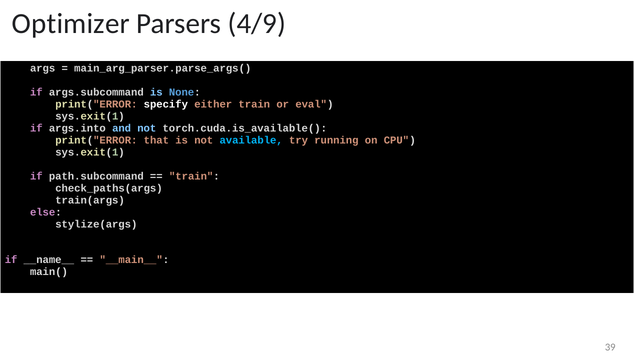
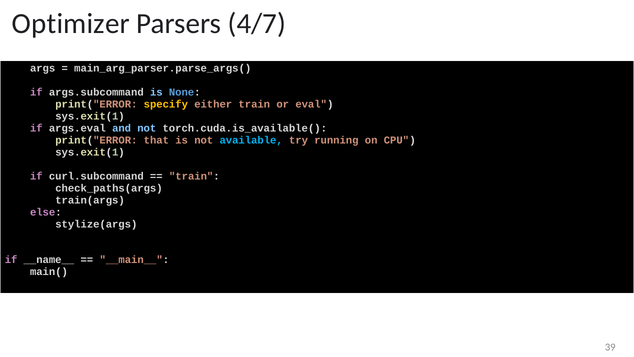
4/9: 4/9 -> 4/7
specify colour: white -> yellow
args.into: args.into -> args.eval
path.subcommand: path.subcommand -> curl.subcommand
